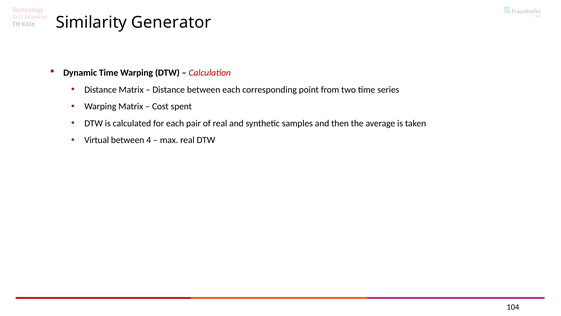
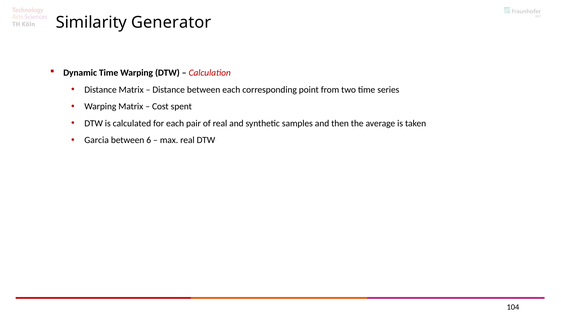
Virtual: Virtual -> Garcia
4: 4 -> 6
